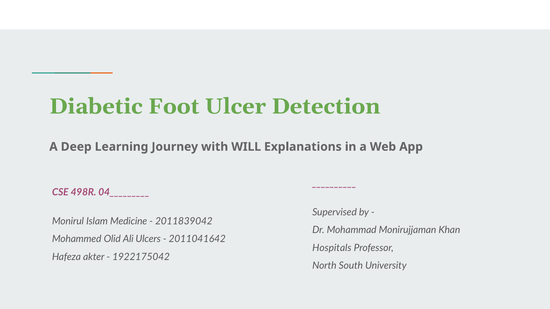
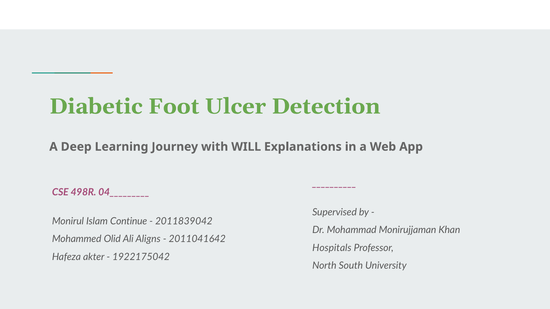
Medicine: Medicine -> Continue
Ulcers: Ulcers -> Aligns
